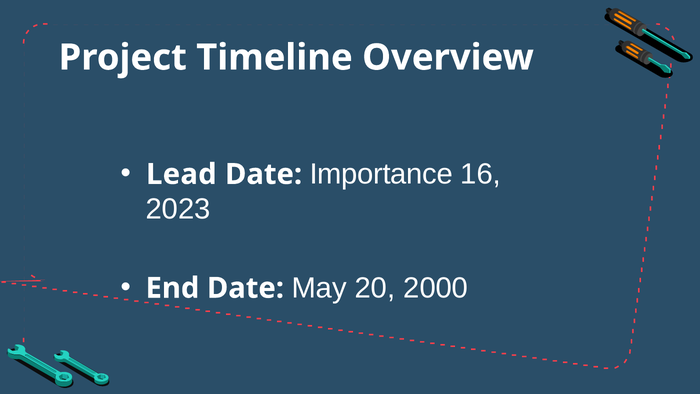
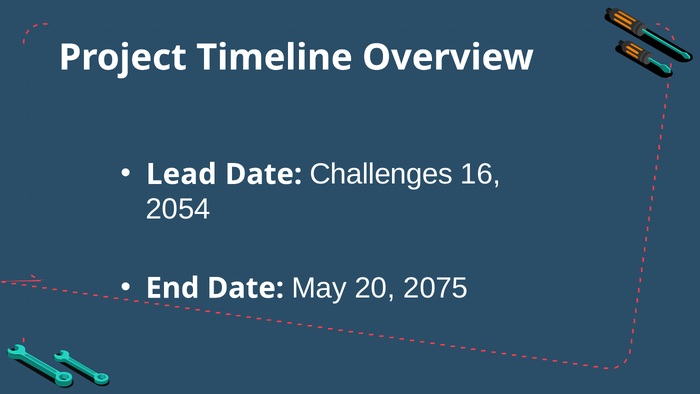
Importance: Importance -> Challenges
2023: 2023 -> 2054
2000: 2000 -> 2075
